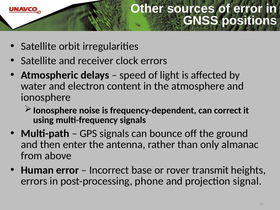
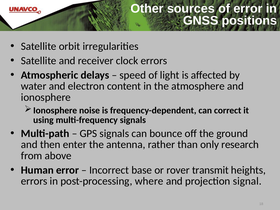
almanac: almanac -> research
phone: phone -> where
